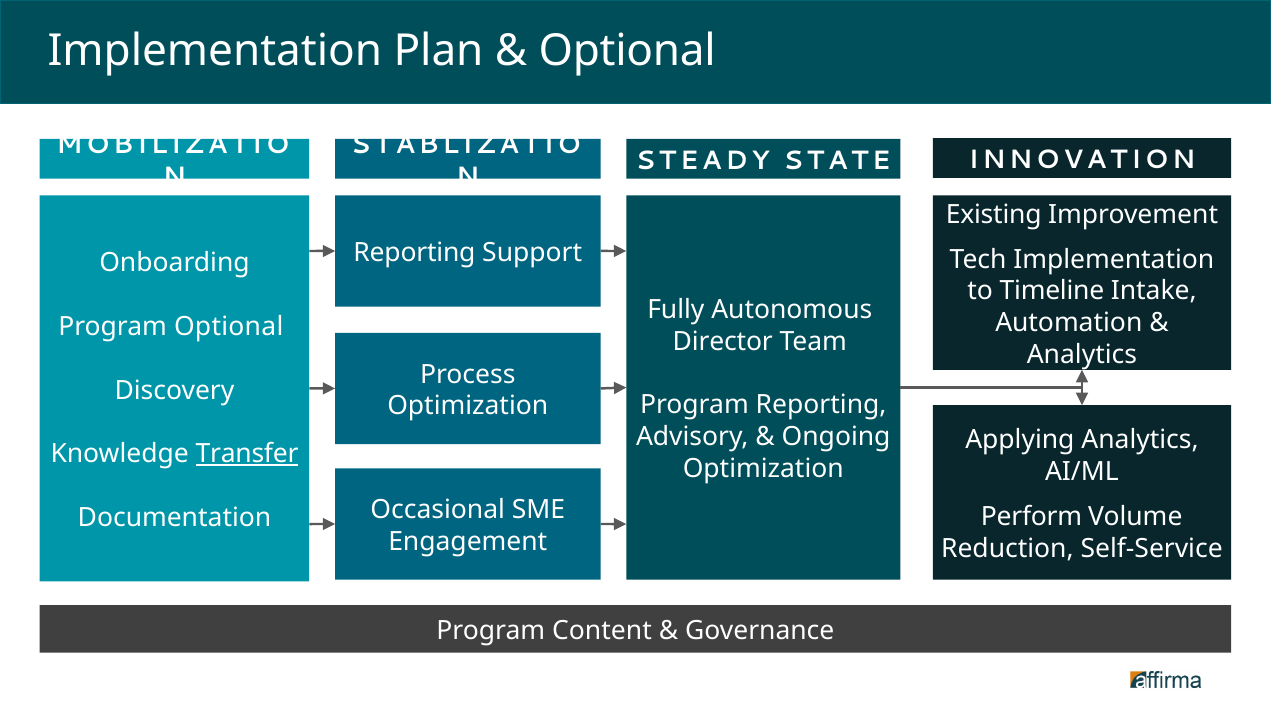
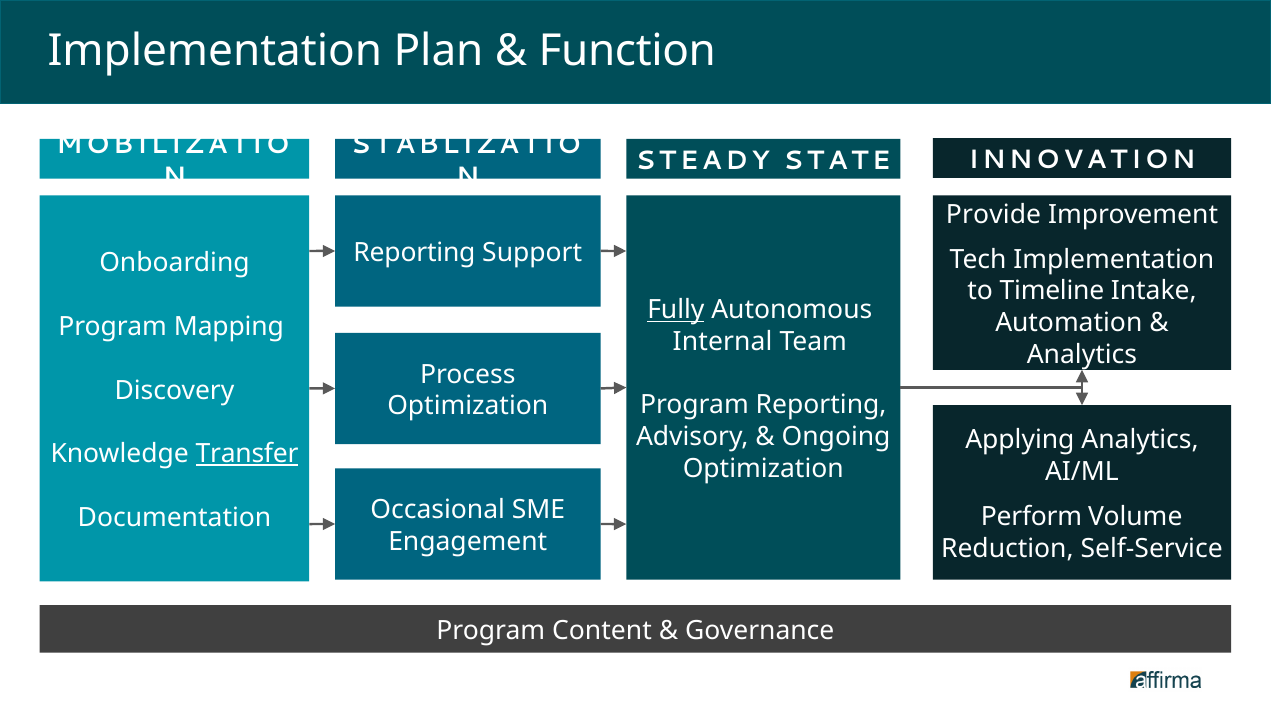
Optional at (627, 51): Optional -> Function
Existing: Existing -> Provide
Fully underline: none -> present
Program Optional: Optional -> Mapping
Director: Director -> Internal
